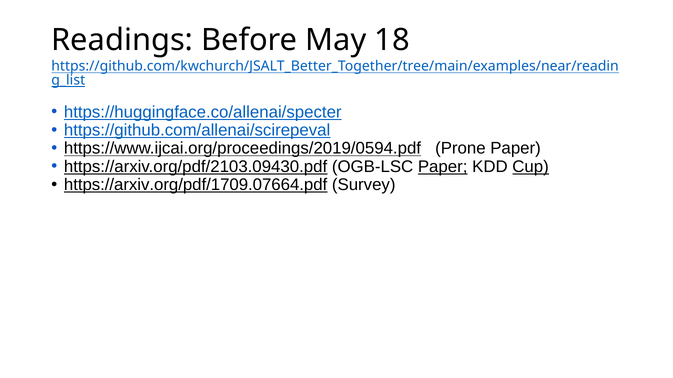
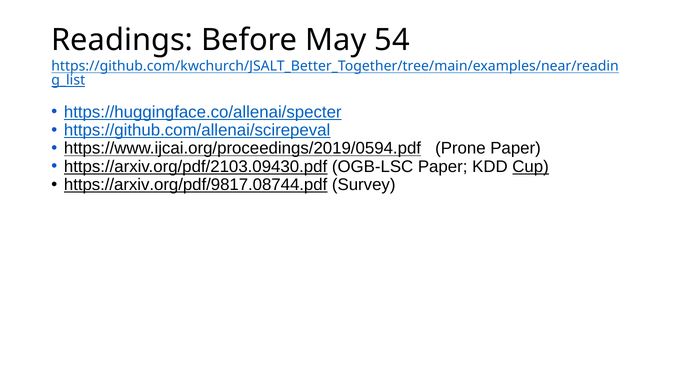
18: 18 -> 54
Paper at (443, 167) underline: present -> none
https://arxiv.org/pdf/1709.07664.pdf: https://arxiv.org/pdf/1709.07664.pdf -> https://arxiv.org/pdf/9817.08744.pdf
